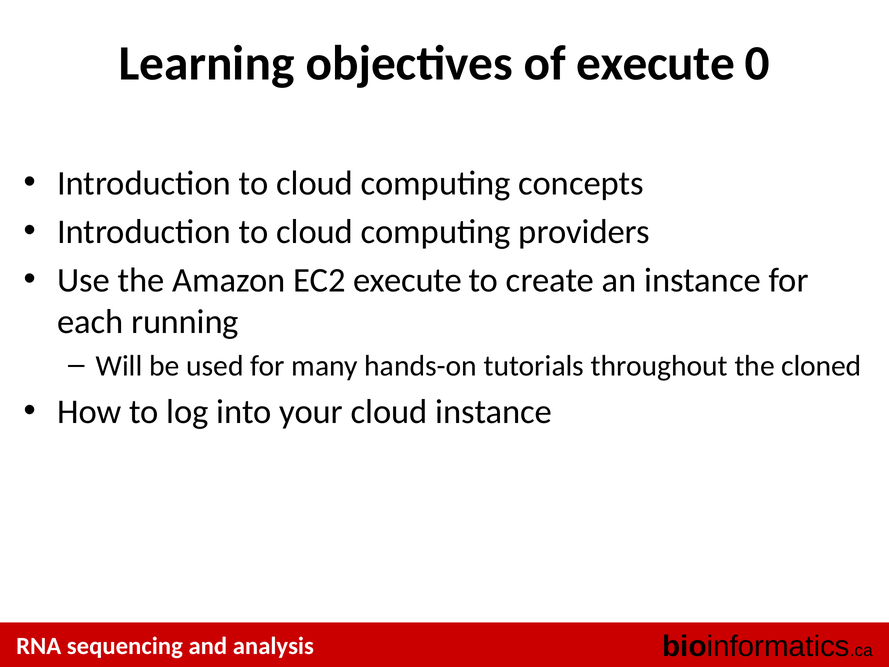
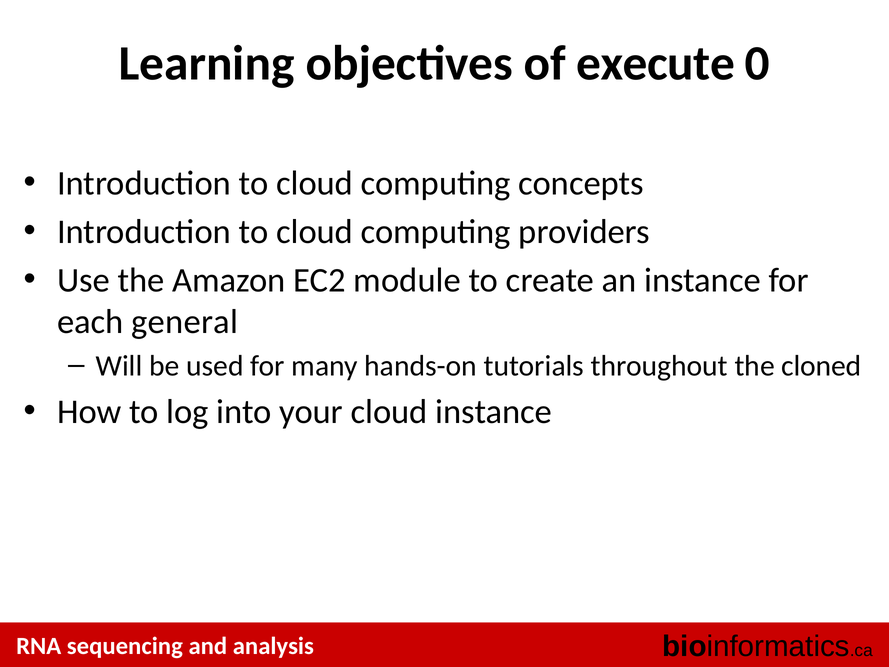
EC2 execute: execute -> module
running: running -> general
